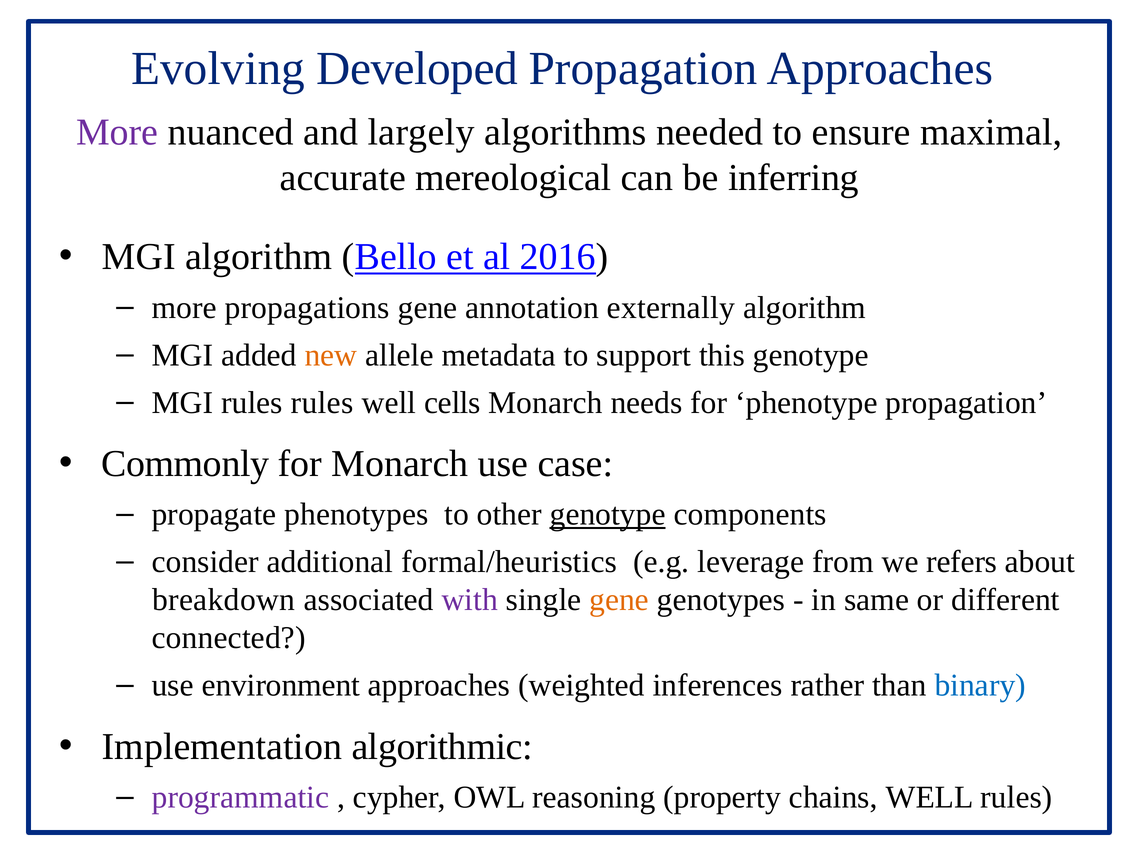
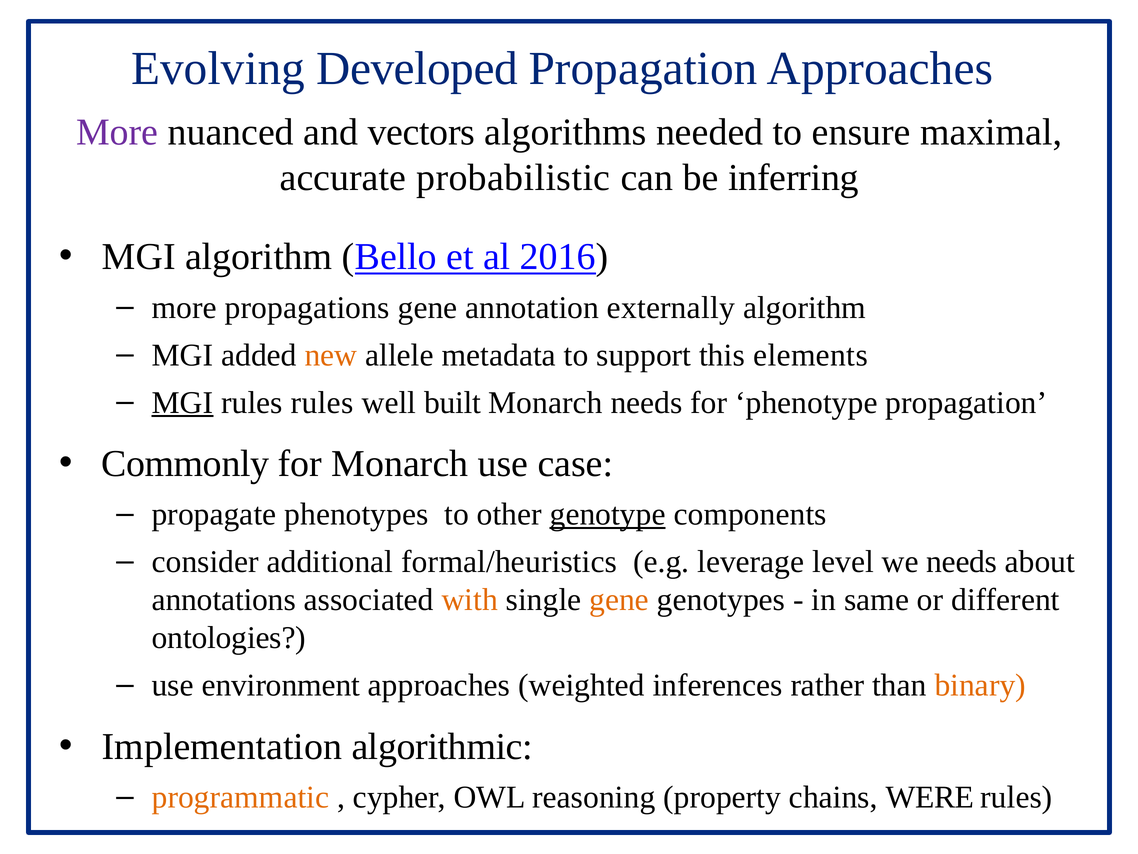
largely: largely -> vectors
mereological: mereological -> probabilistic
this genotype: genotype -> elements
MGI at (183, 402) underline: none -> present
cells: cells -> built
from: from -> level
we refers: refers -> needs
breakdown: breakdown -> annotations
with colour: purple -> orange
connected: connected -> ontologies
binary colour: blue -> orange
programmatic colour: purple -> orange
chains WELL: WELL -> WERE
